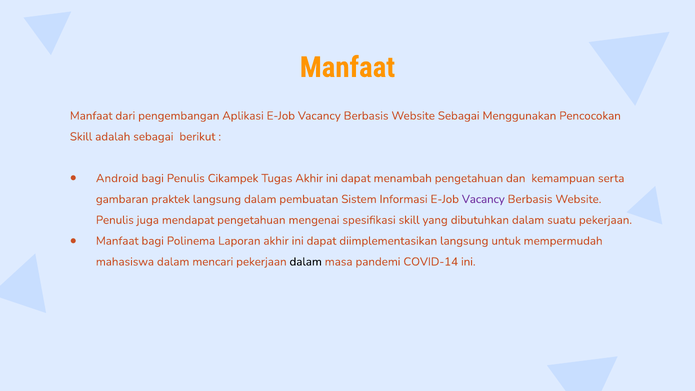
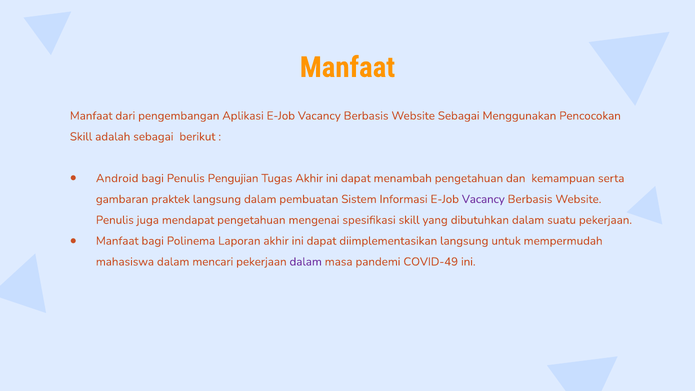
Cikampek: Cikampek -> Pengujian
dalam at (306, 262) colour: black -> purple
COVID-14: COVID-14 -> COVID-49
